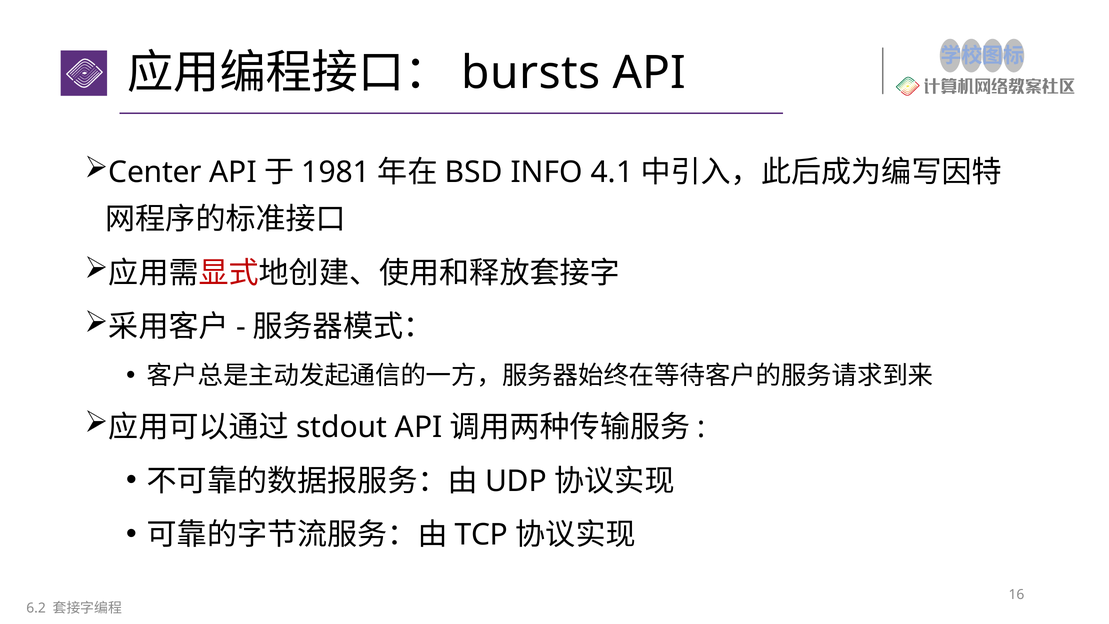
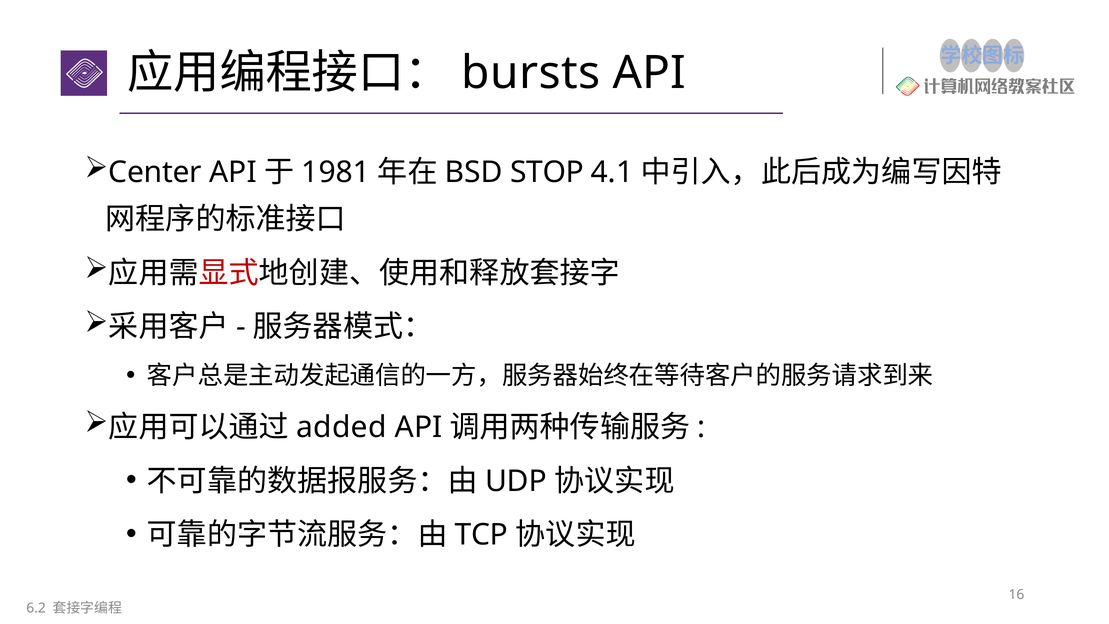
INFO: INFO -> STOP
stdout: stdout -> added
